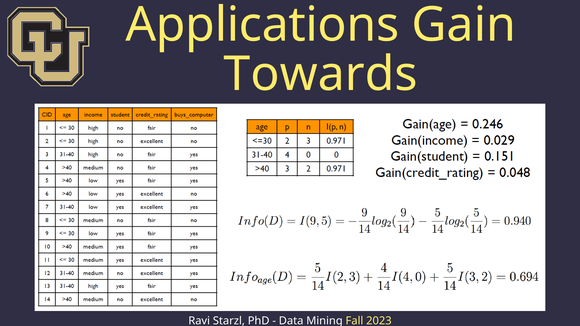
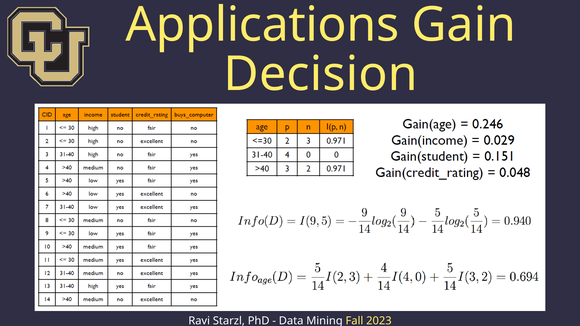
Towards: Towards -> Decision
